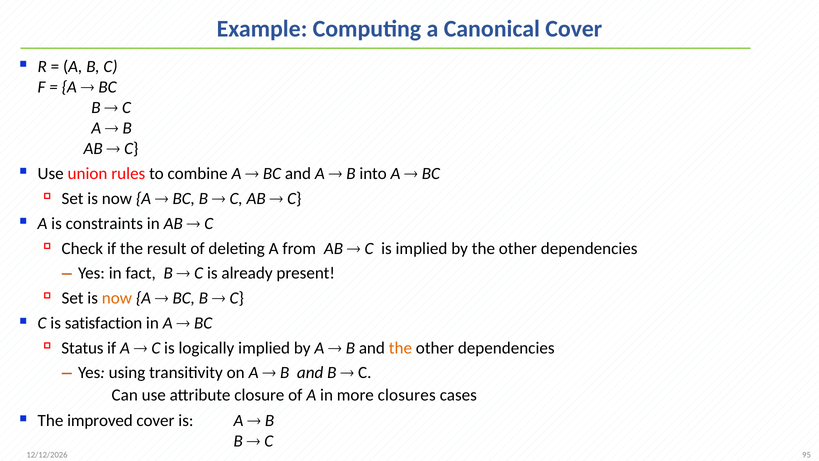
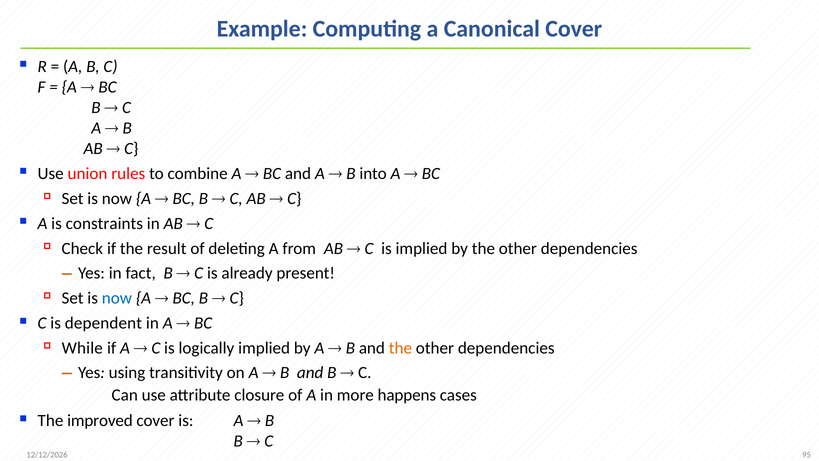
now at (117, 298) colour: orange -> blue
satisfaction: satisfaction -> dependent
Status: Status -> While
closures: closures -> happens
